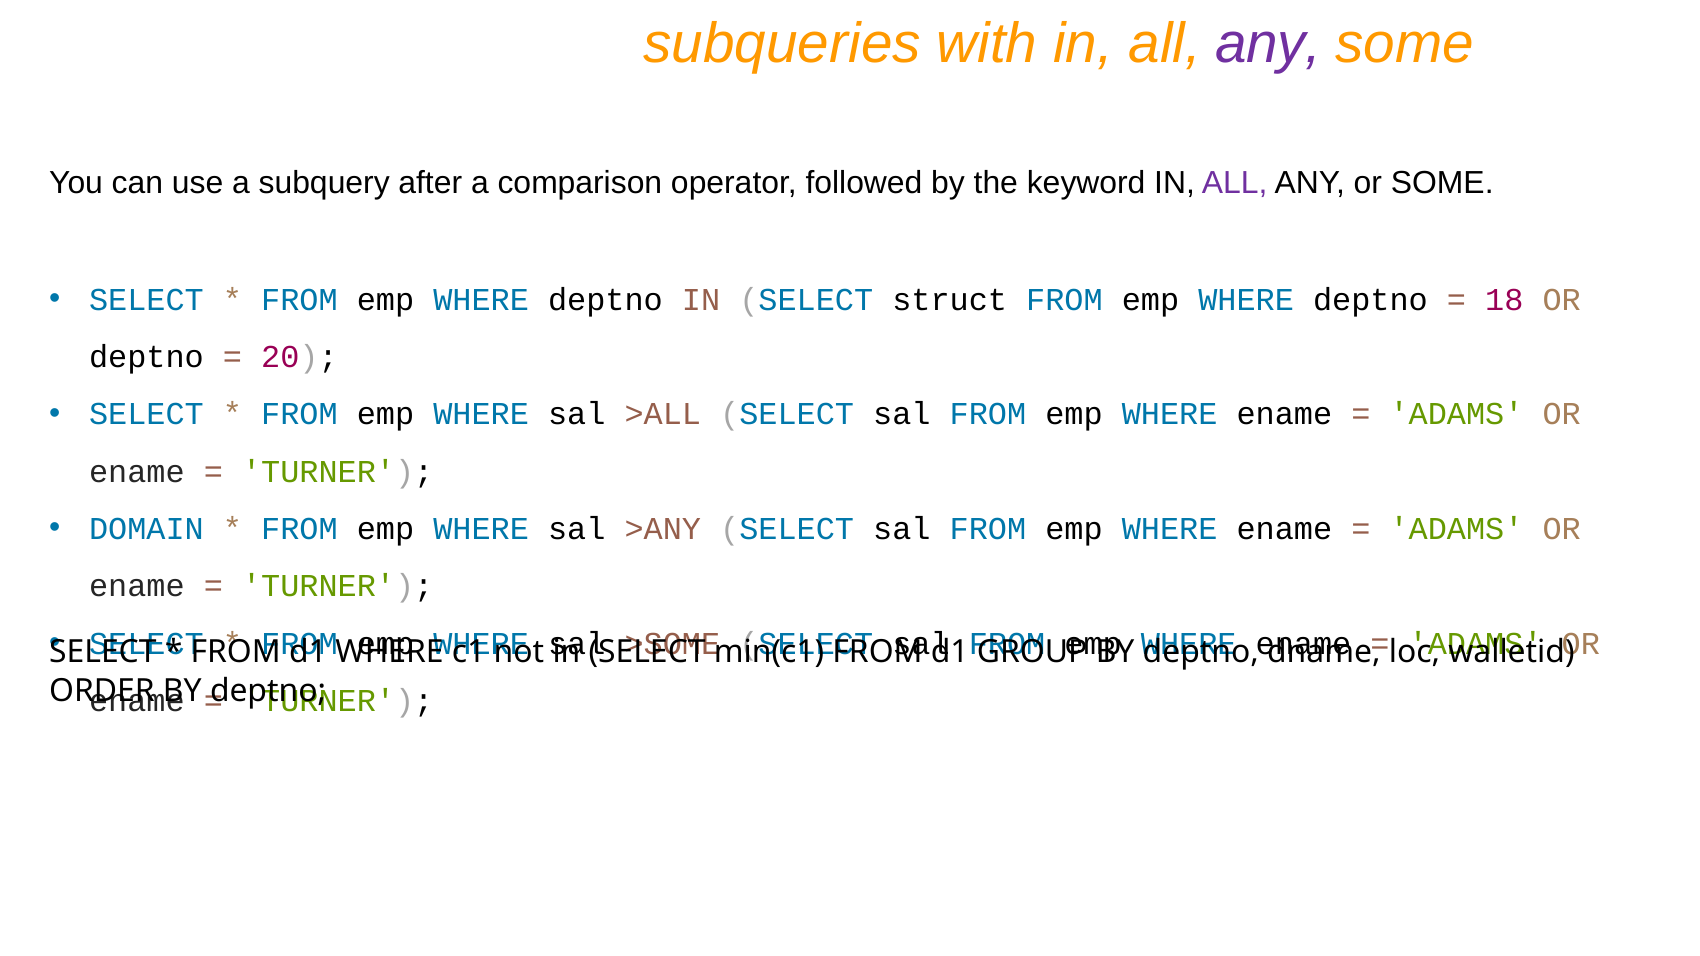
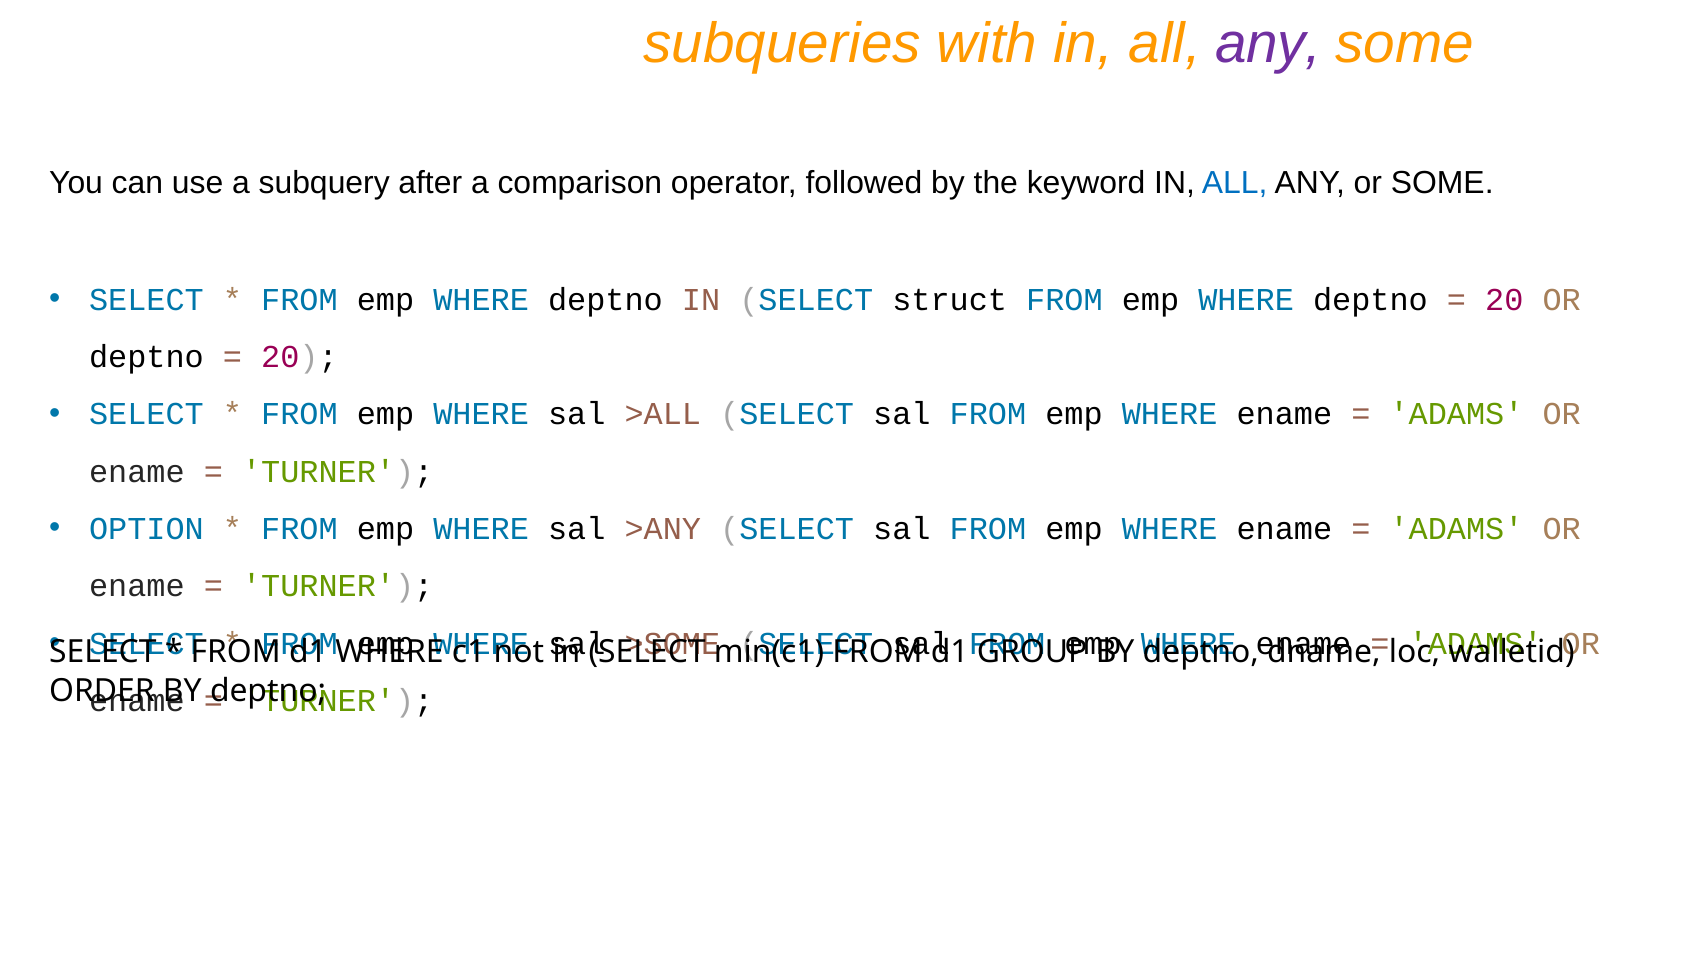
ALL at (1235, 183) colour: purple -> blue
18 at (1504, 300): 18 -> 20
DOMAIN: DOMAIN -> OPTION
